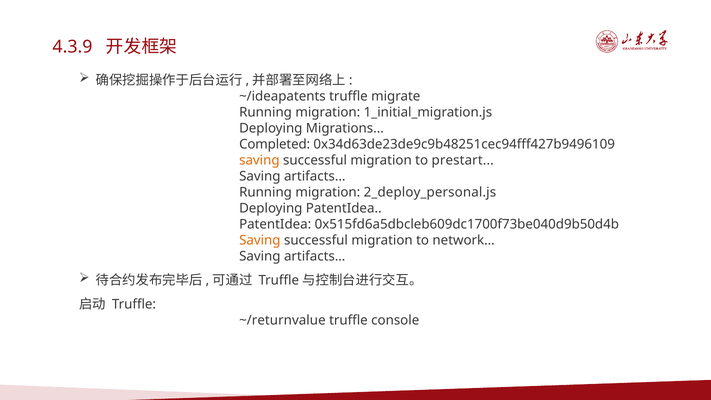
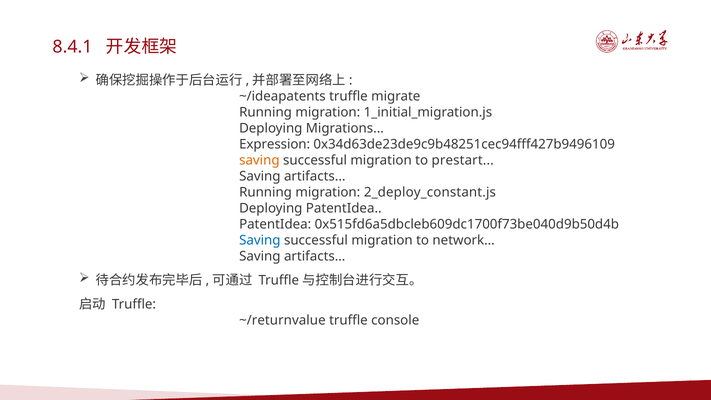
4.3.9: 4.3.9 -> 8.4.1
Completed: Completed -> Expression
2_deploy_personal.js: 2_deploy_personal.js -> 2_deploy_constant.js
Saving at (260, 240) colour: orange -> blue
